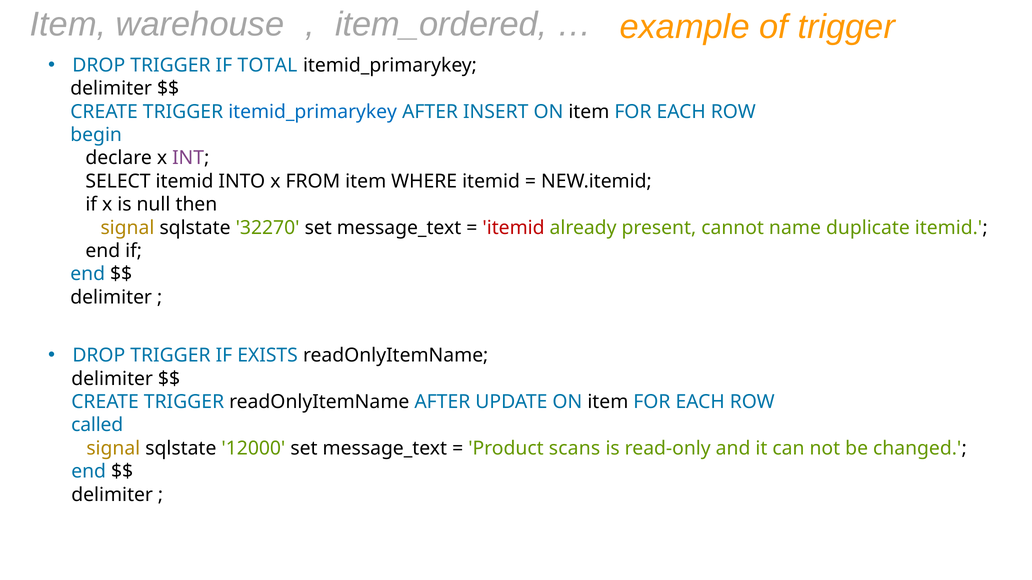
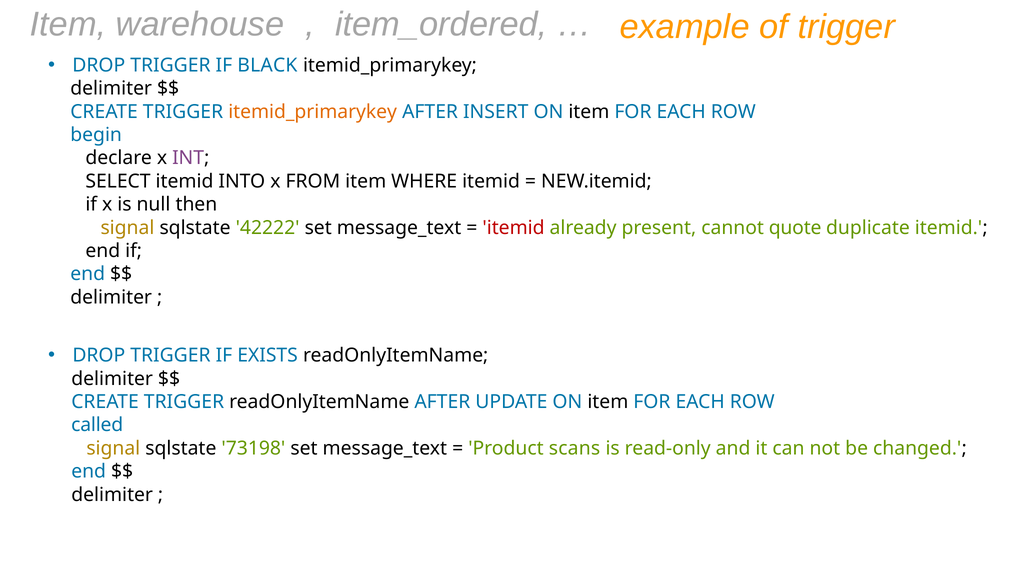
TOTAL: TOTAL -> BLACK
itemid_primarykey at (313, 112) colour: blue -> orange
32270: 32270 -> 42222
name: name -> quote
12000: 12000 -> 73198
